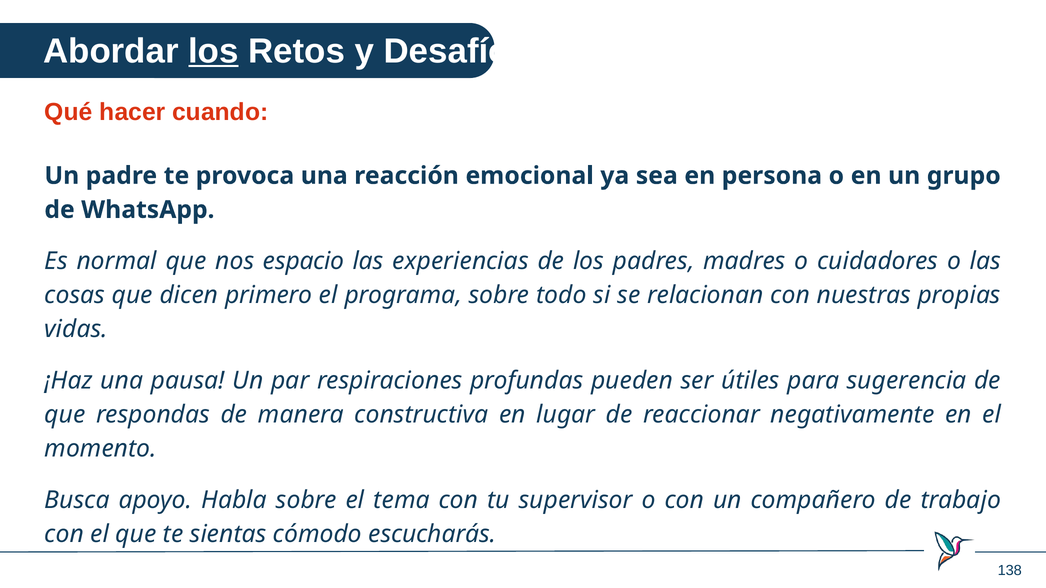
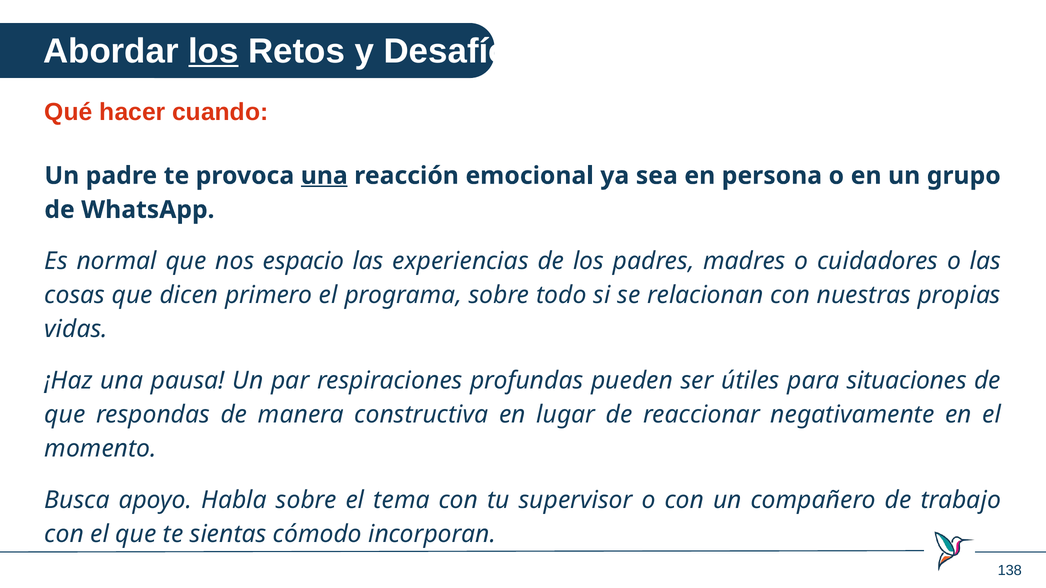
una at (324, 176) underline: none -> present
sugerencia: sugerencia -> situaciones
escucharás: escucharás -> incorporan
